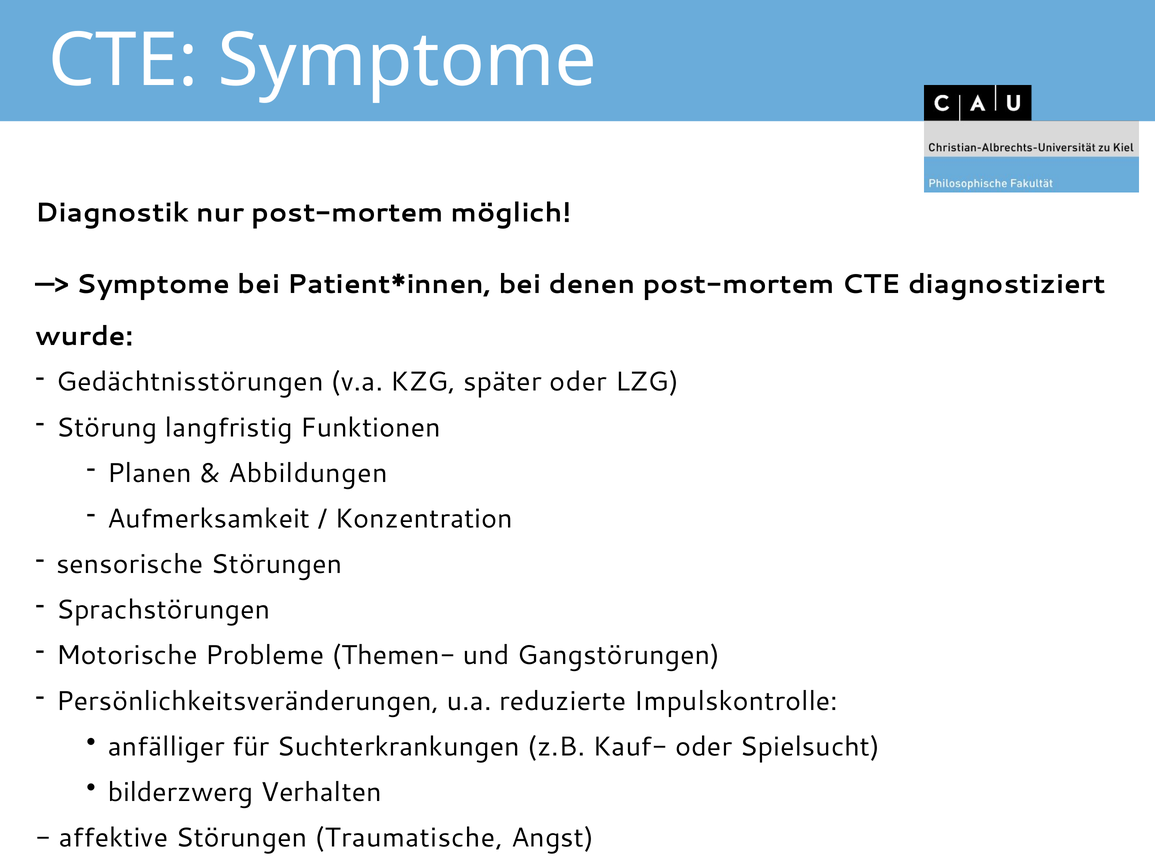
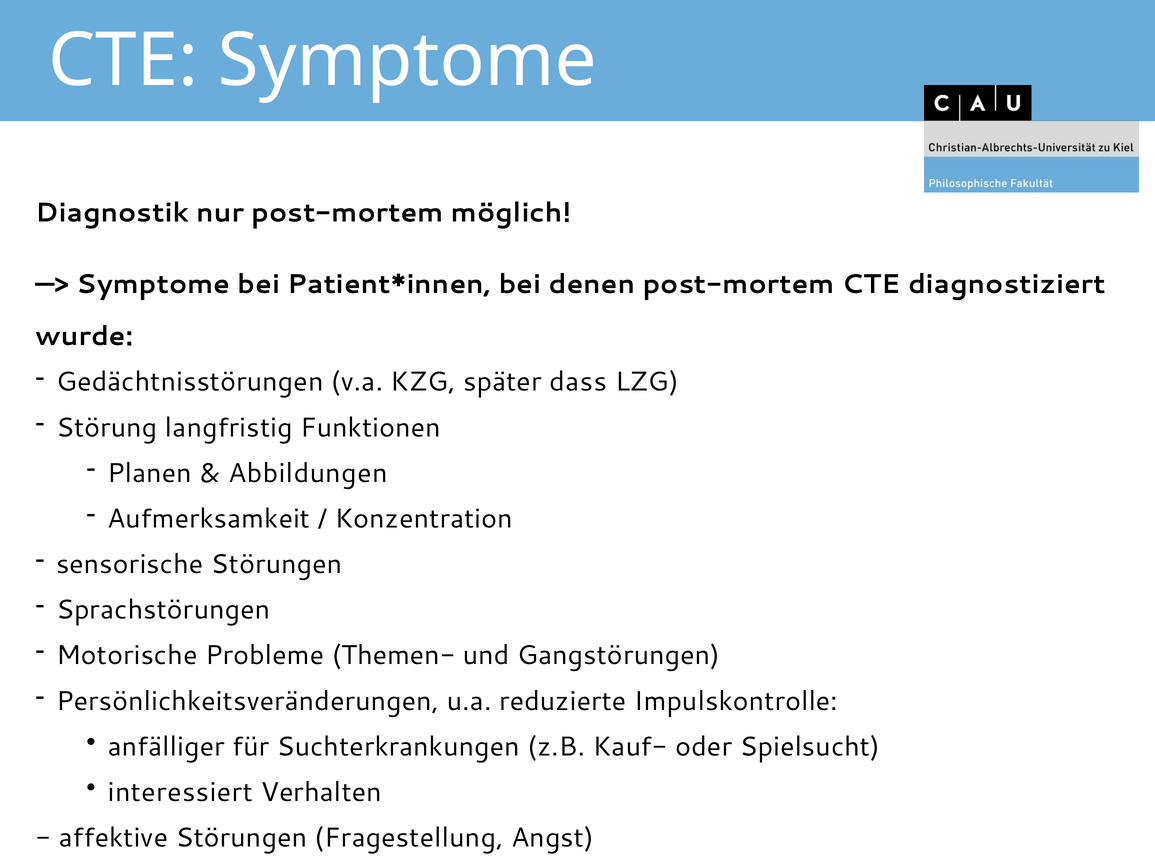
später oder: oder -> dass
bilderzwerg: bilderzwerg -> interessiert
Traumatische: Traumatische -> Fragestellung
